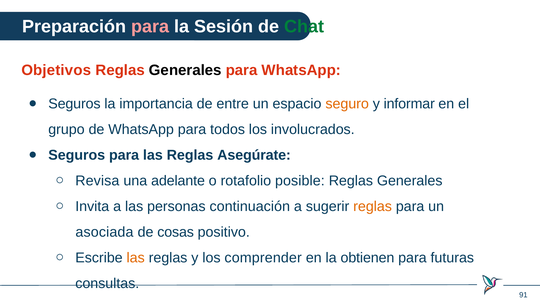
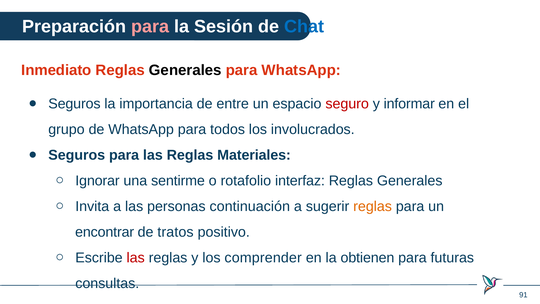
Chat colour: green -> blue
Objetivos: Objetivos -> Inmediato
seguro colour: orange -> red
Asegúrate: Asegúrate -> Materiales
Revisa: Revisa -> Ignorar
adelante: adelante -> sentirme
posible: posible -> interfaz
asociada: asociada -> encontrar
cosas: cosas -> tratos
las at (136, 258) colour: orange -> red
